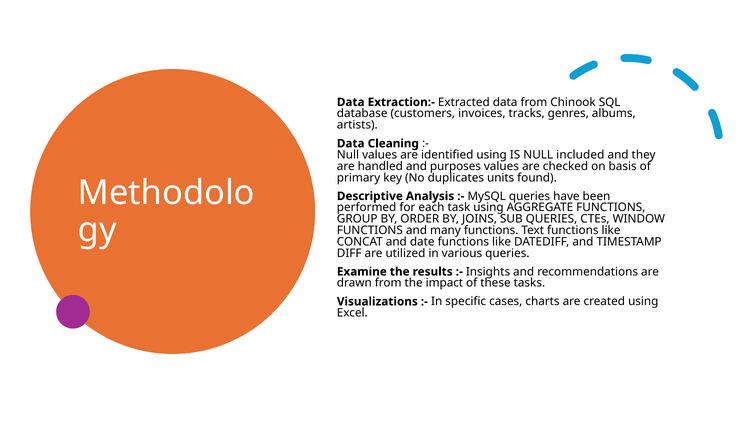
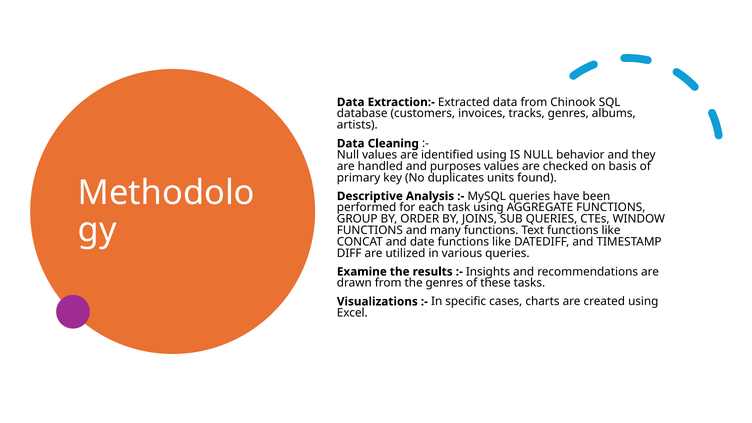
included: included -> behavior
the impact: impact -> genres
